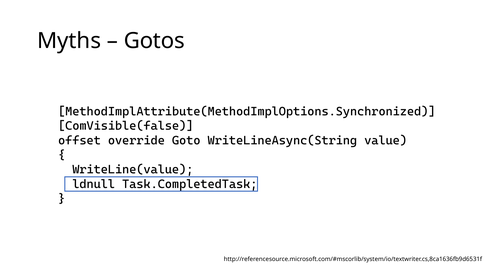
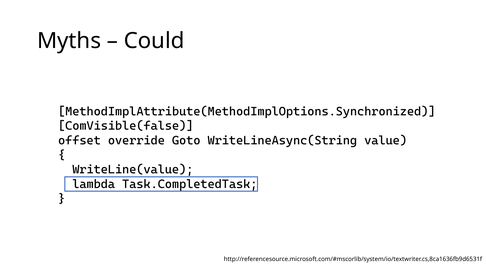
Gotos: Gotos -> Could
ldnull: ldnull -> lambda
